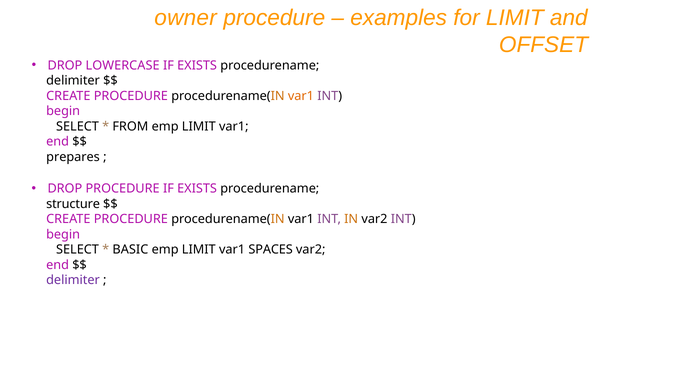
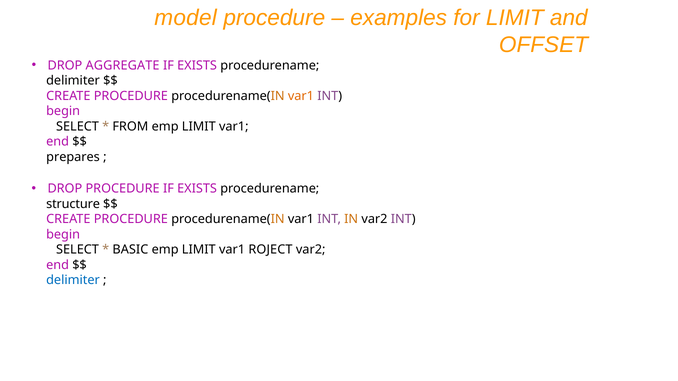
owner: owner -> model
LOWERCASE: LOWERCASE -> AGGREGATE
SPACES: SPACES -> ROJECT
delimiter at (73, 280) colour: purple -> blue
